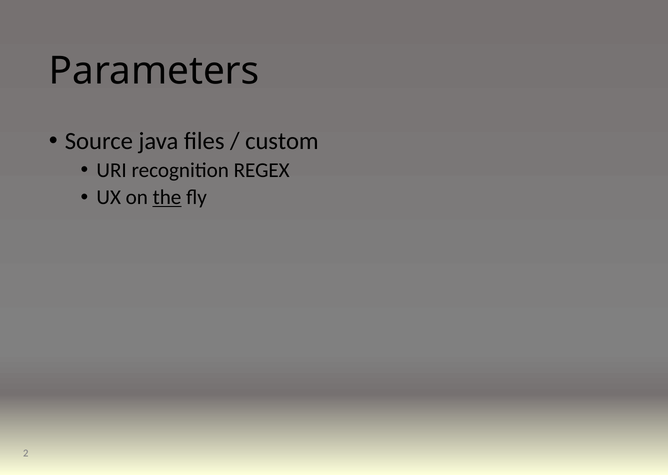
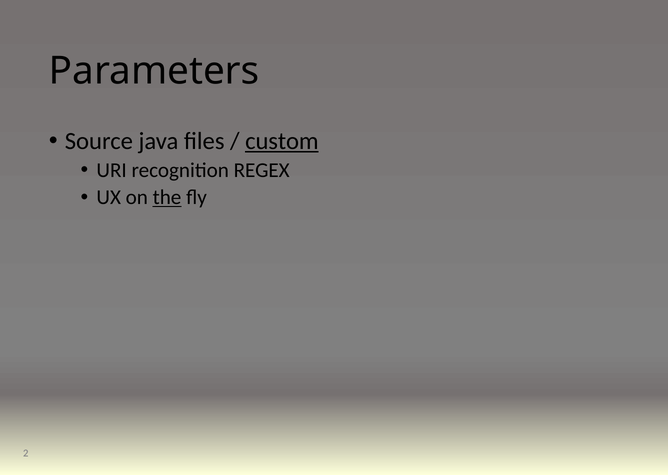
custom underline: none -> present
